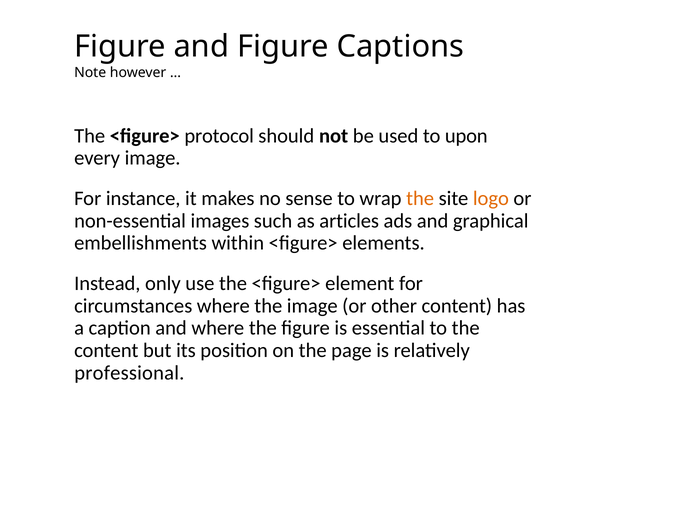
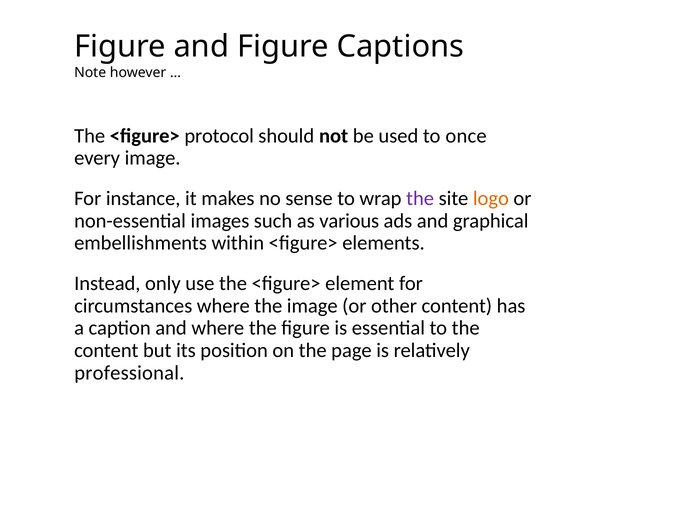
upon: upon -> once
the at (420, 198) colour: orange -> purple
articles: articles -> various
